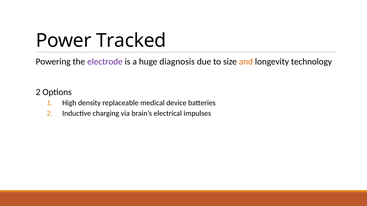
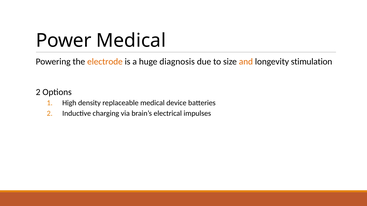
Power Tracked: Tracked -> Medical
electrode colour: purple -> orange
technology: technology -> stimulation
